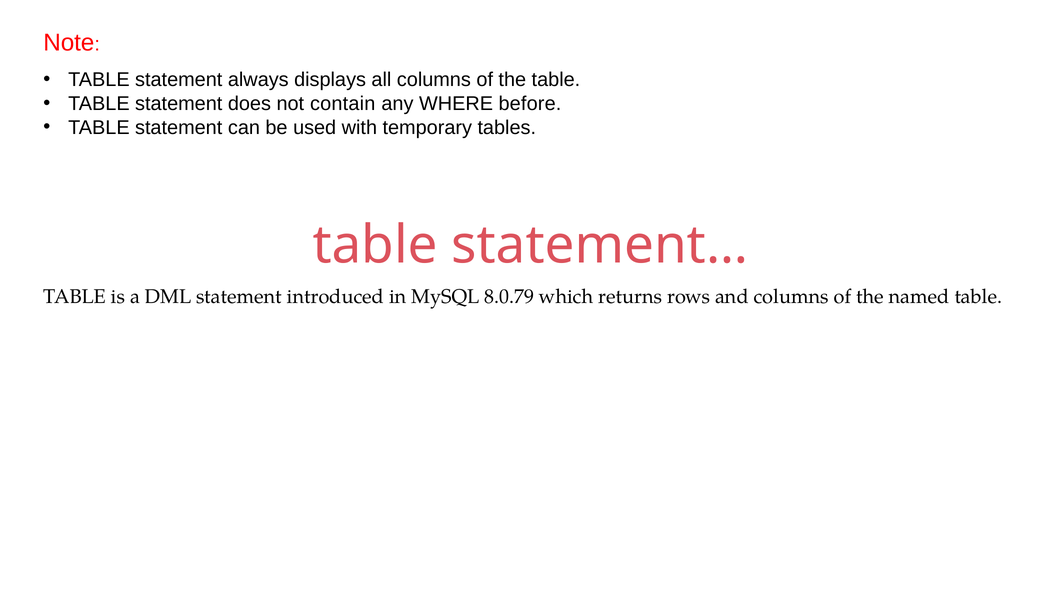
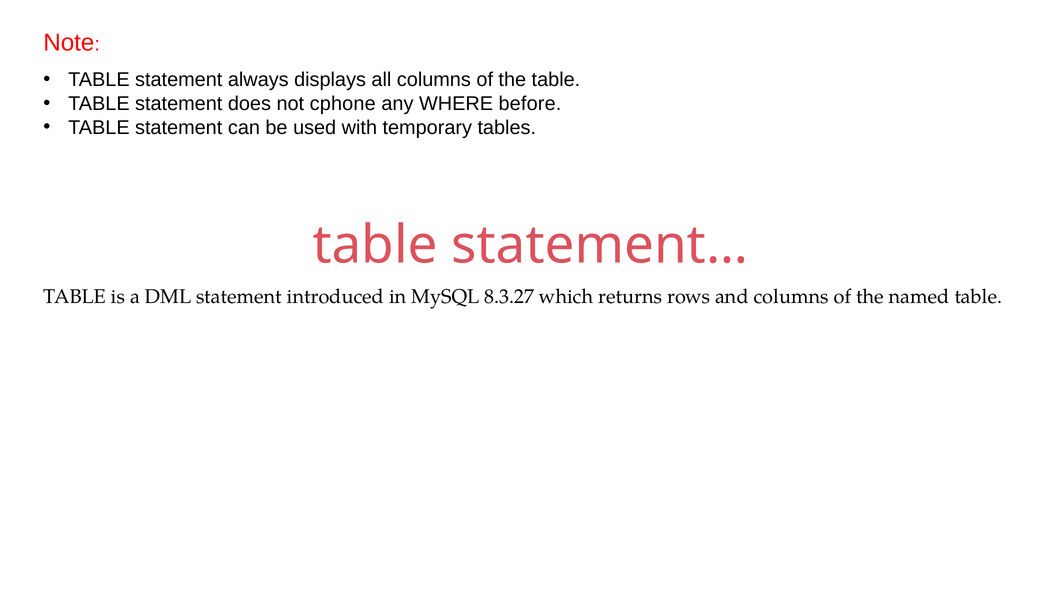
contain: contain -> cphone
8.0.79: 8.0.79 -> 8.3.27
